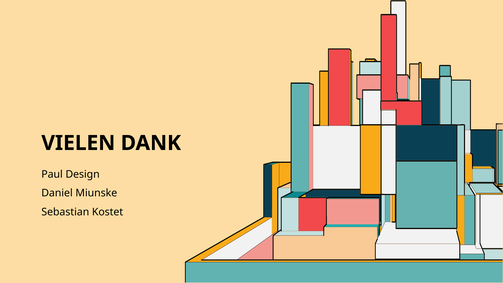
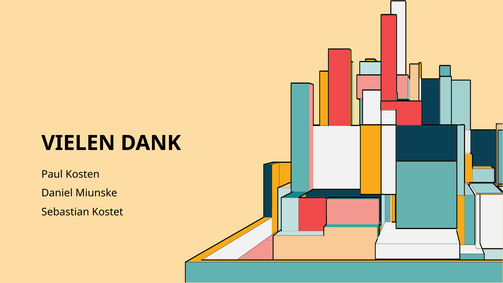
Design: Design -> Kosten
